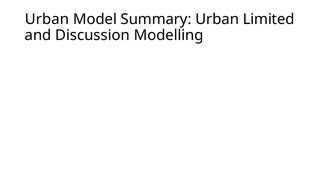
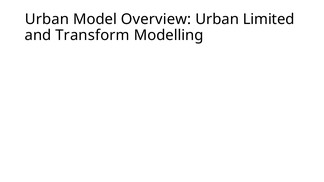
Summary: Summary -> Overview
Discussion: Discussion -> Transform
